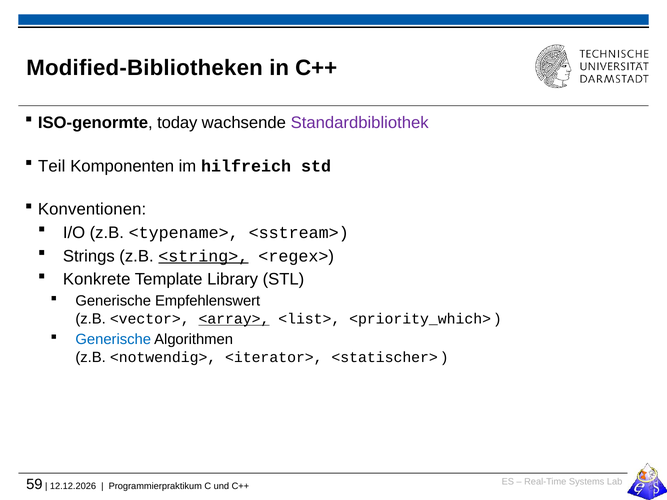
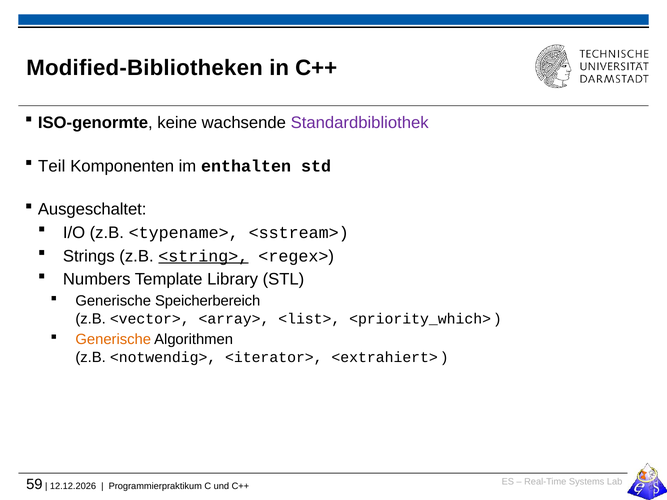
today: today -> keine
hilfreich: hilfreich -> enthalten
Konventionen: Konventionen -> Ausgeschaltet
Konkrete: Konkrete -> Numbers
Empfehlenswert: Empfehlenswert -> Speicherbereich
<array> underline: present -> none
Generische at (113, 340) colour: blue -> orange
<statischer>: <statischer> -> <extrahiert>
